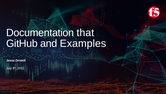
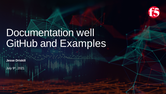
that: that -> well
